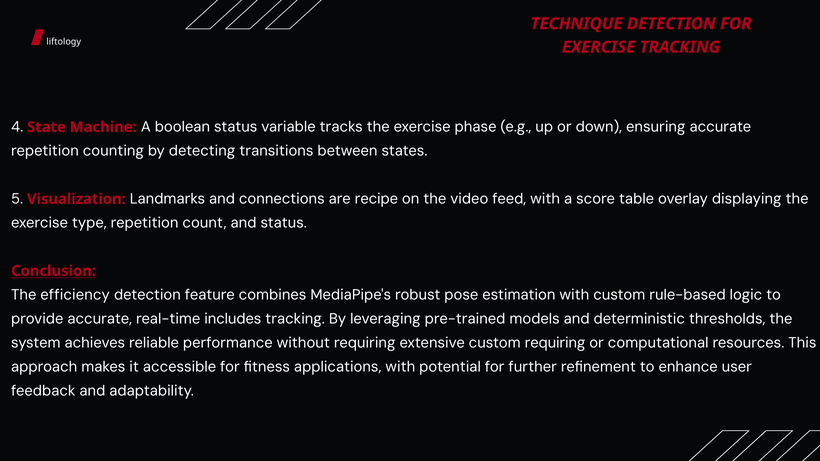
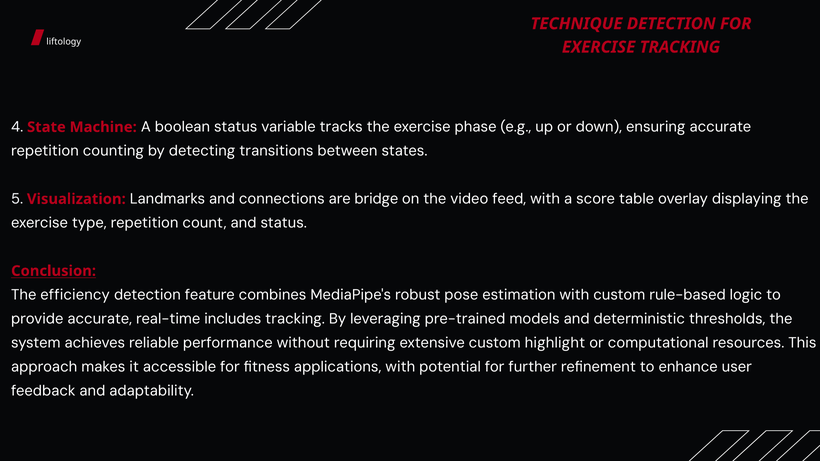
recipe: recipe -> bridge
custom requiring: requiring -> highlight
